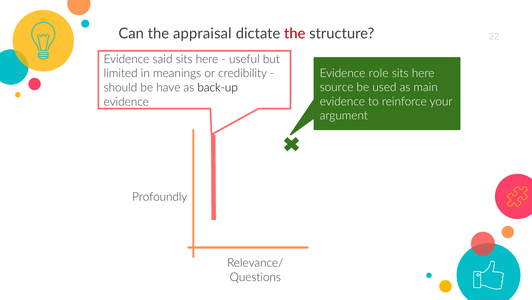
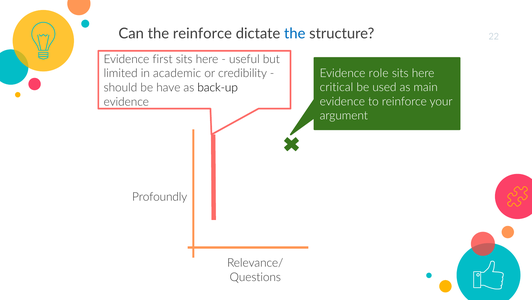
the appraisal: appraisal -> reinforce
the at (295, 33) colour: red -> blue
said: said -> first
meanings: meanings -> academic
source: source -> critical
